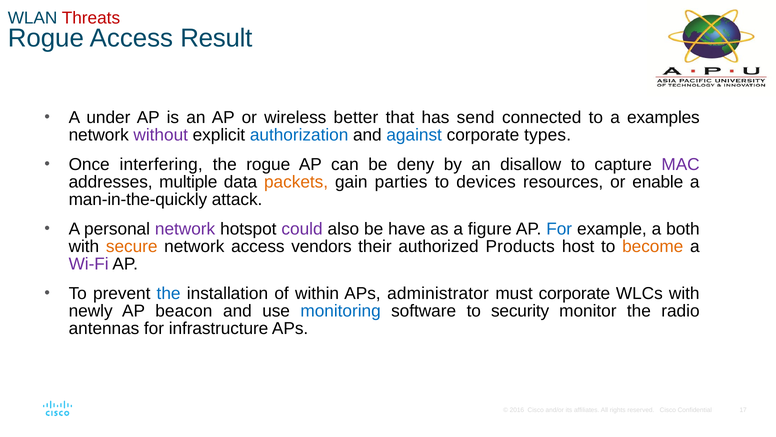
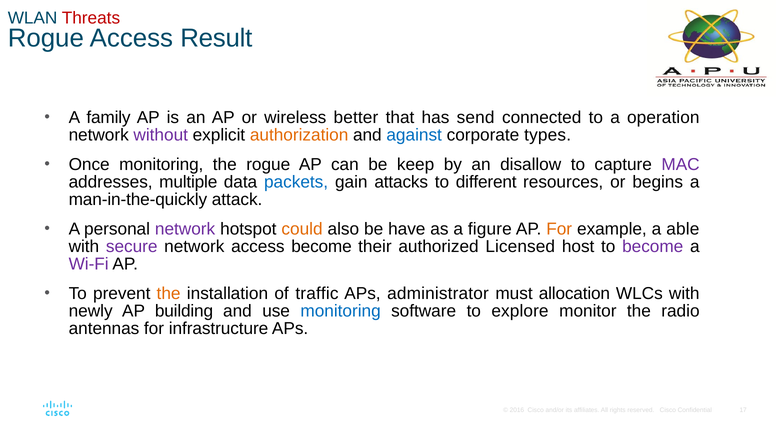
under: under -> family
examples: examples -> operation
authorization colour: blue -> orange
Once interfering: interfering -> monitoring
deny: deny -> keep
packets colour: orange -> blue
parties: parties -> attacks
devices: devices -> different
enable: enable -> begins
could colour: purple -> orange
For at (559, 229) colour: blue -> orange
both: both -> able
secure colour: orange -> purple
access vendors: vendors -> become
Products: Products -> Licensed
become at (653, 246) colour: orange -> purple
the at (169, 293) colour: blue -> orange
within: within -> traffic
must corporate: corporate -> allocation
beacon: beacon -> building
security: security -> explore
